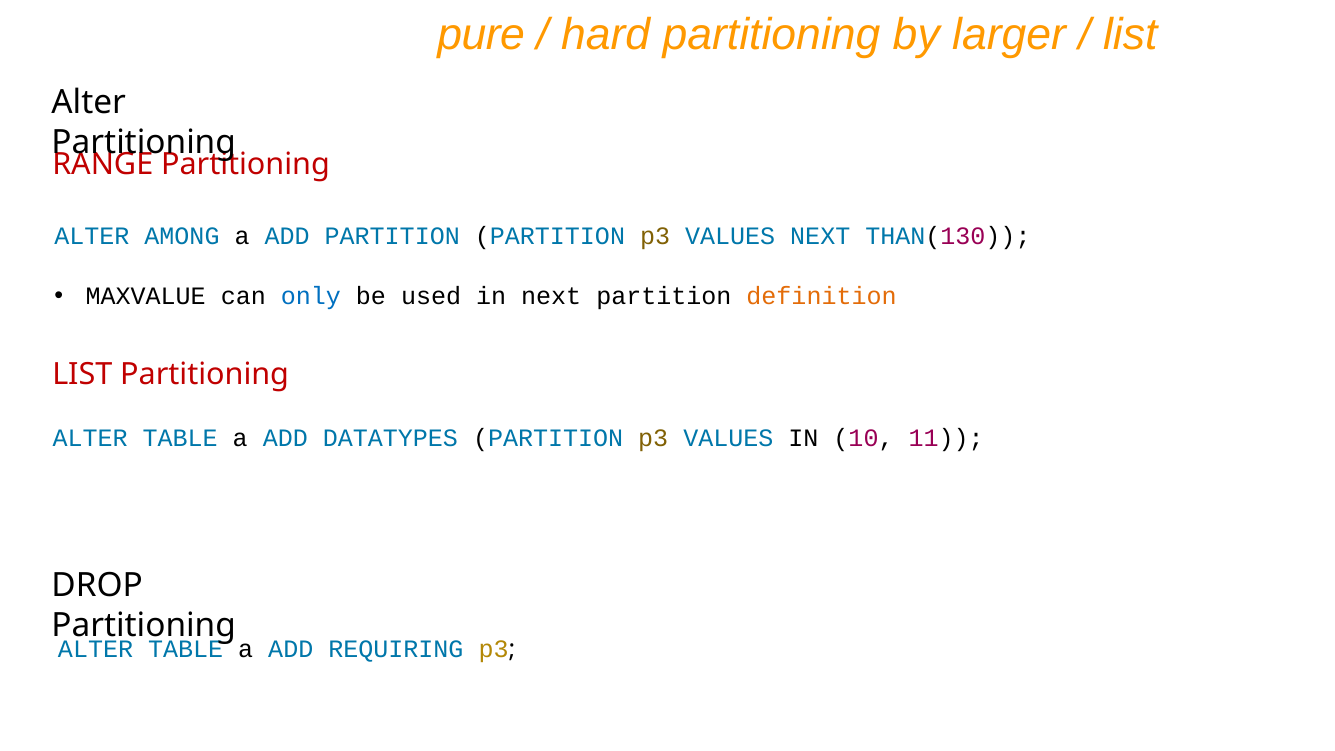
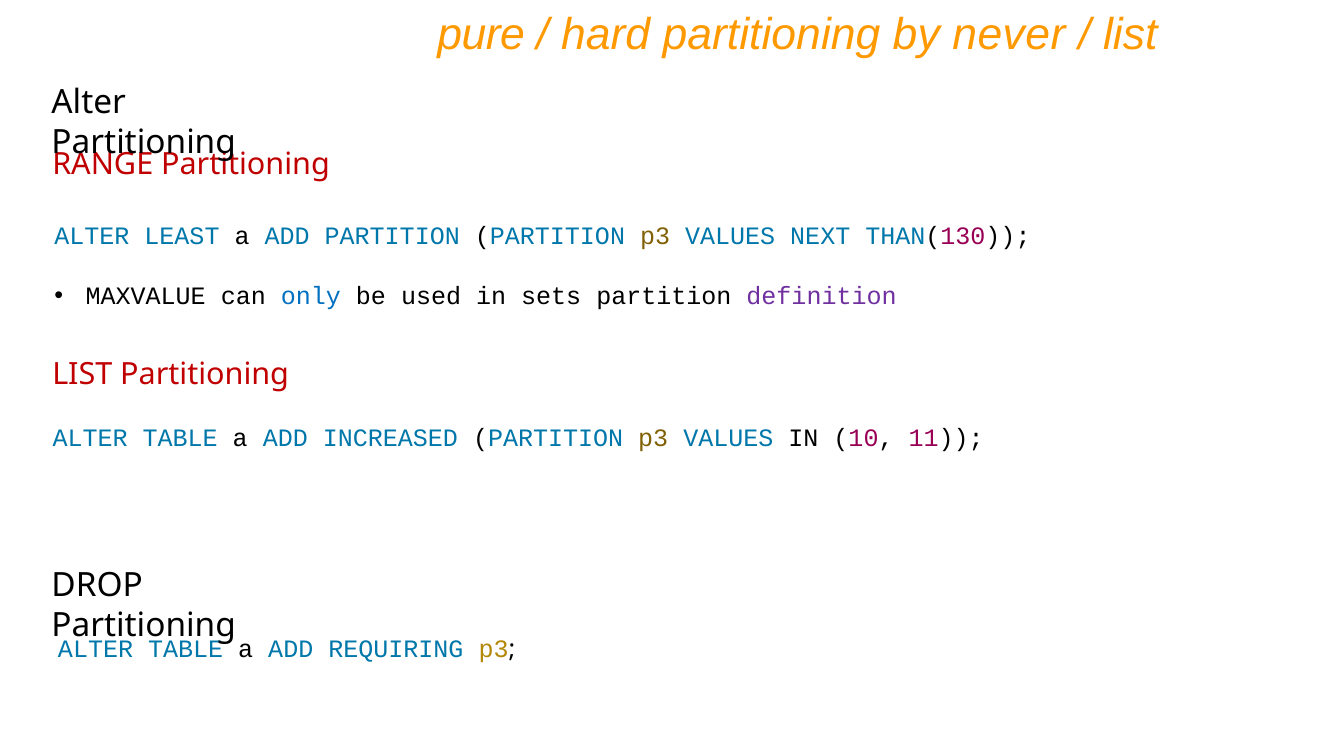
larger: larger -> never
AMONG: AMONG -> LEAST
in next: next -> sets
definition colour: orange -> purple
DATATYPES: DATATYPES -> INCREASED
